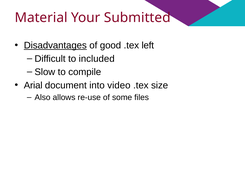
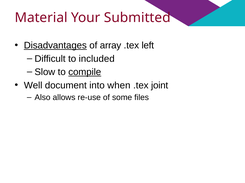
good: good -> array
compile underline: none -> present
Arial: Arial -> Well
video: video -> when
size: size -> joint
